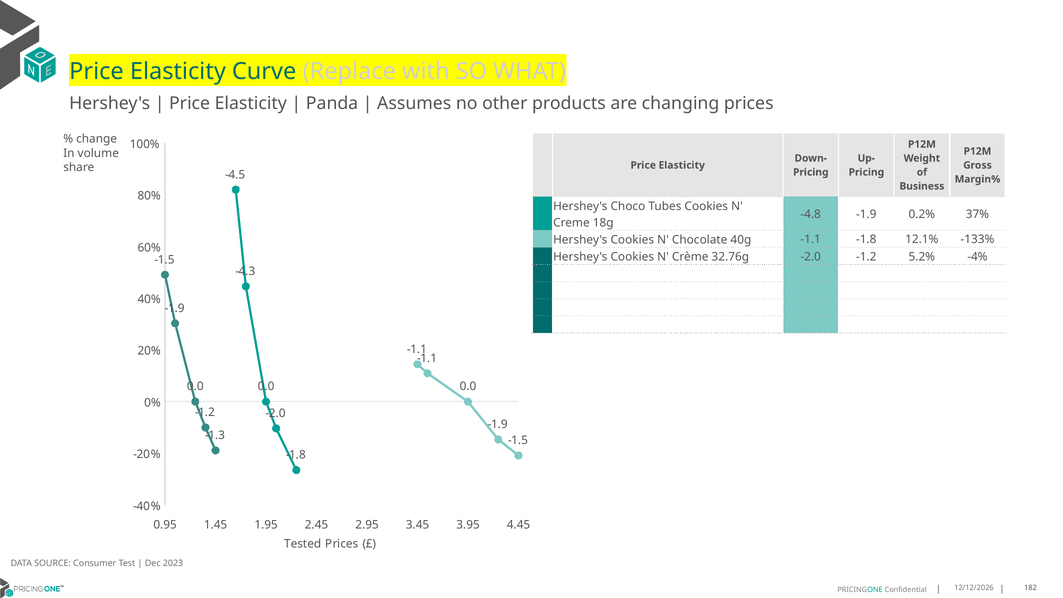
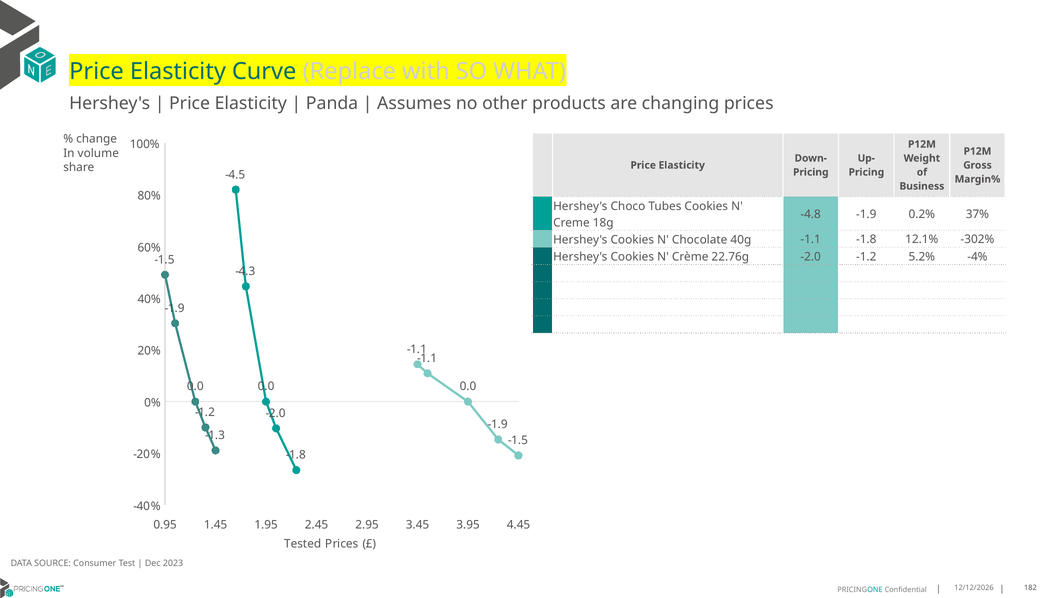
-133%: -133% -> -302%
32.76g: 32.76g -> 22.76g
